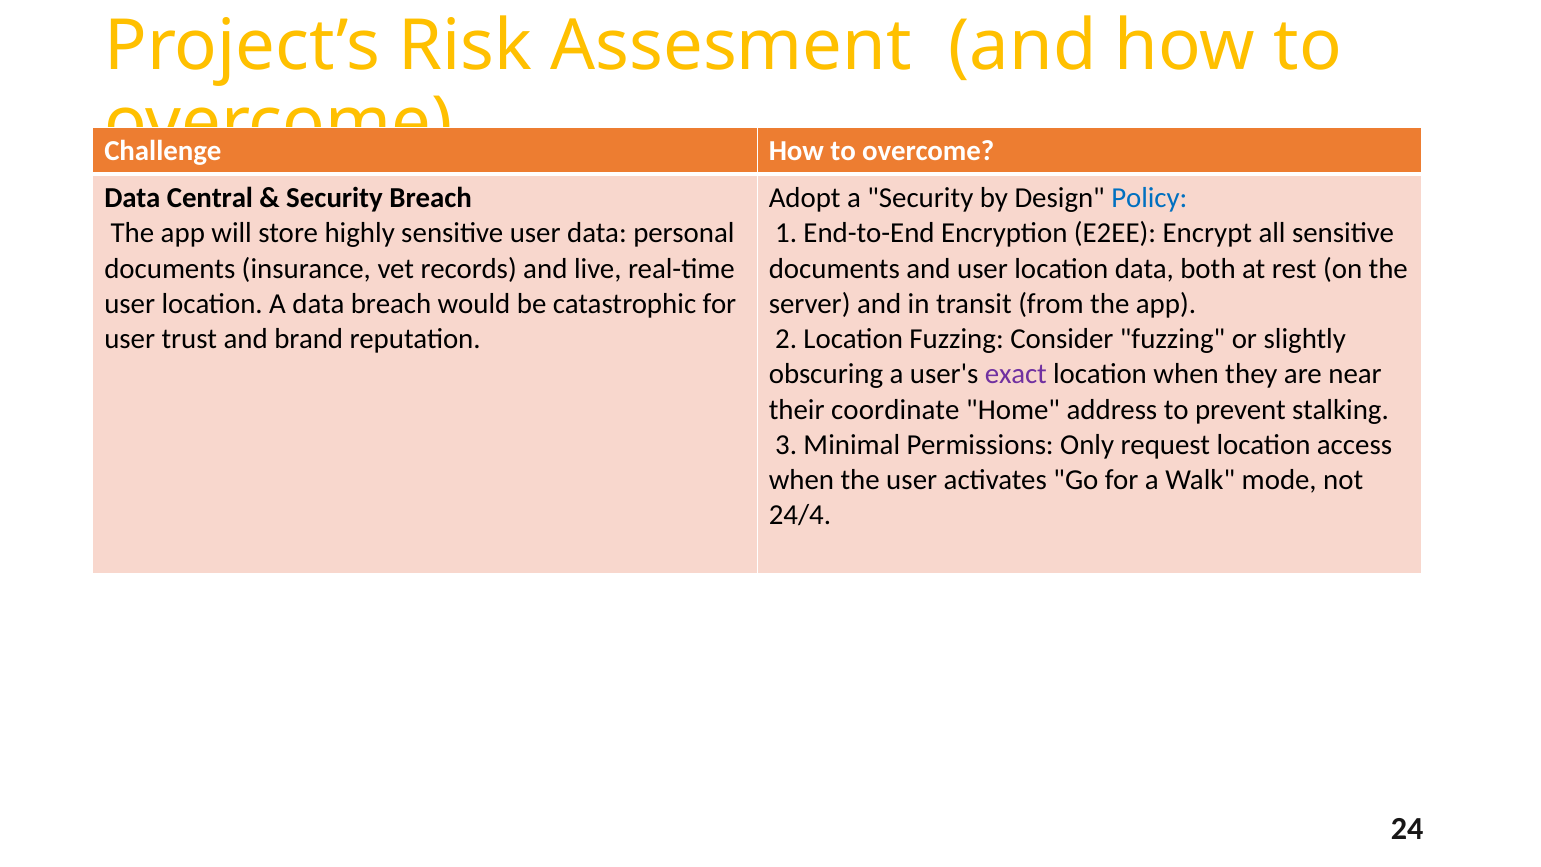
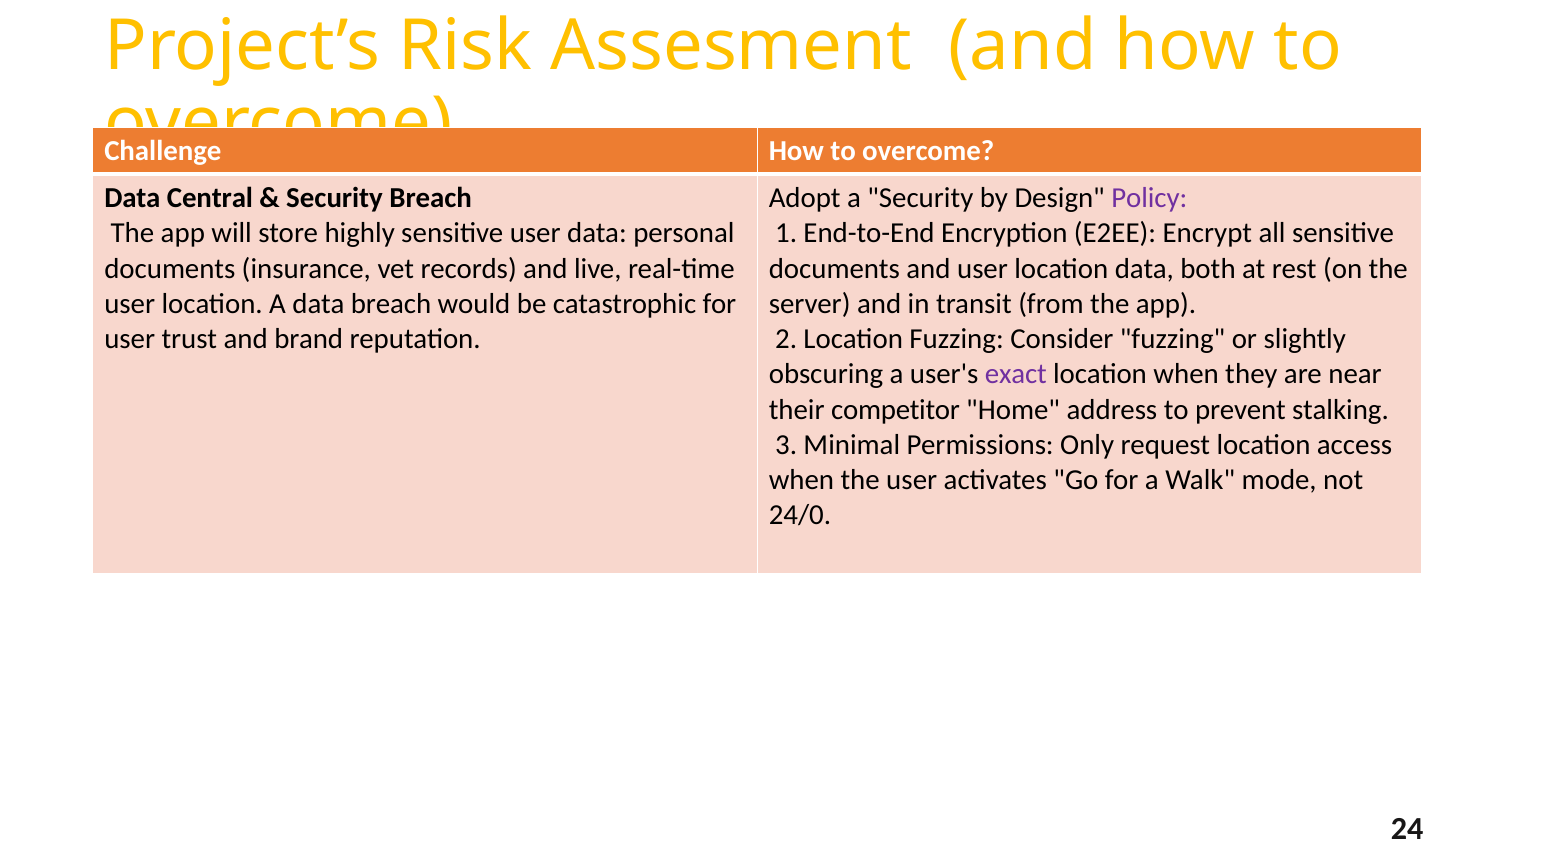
Policy colour: blue -> purple
coordinate: coordinate -> competitor
24/4: 24/4 -> 24/0
